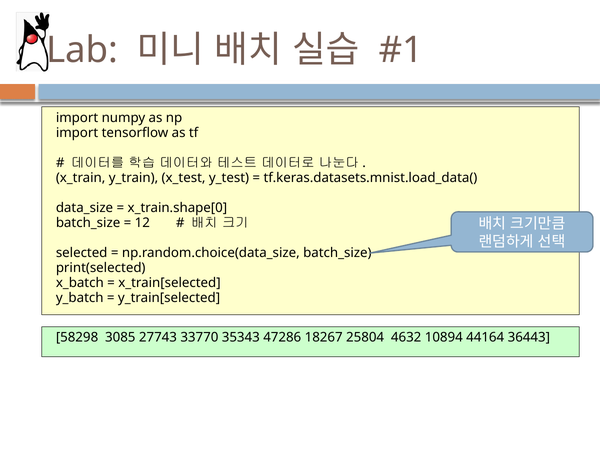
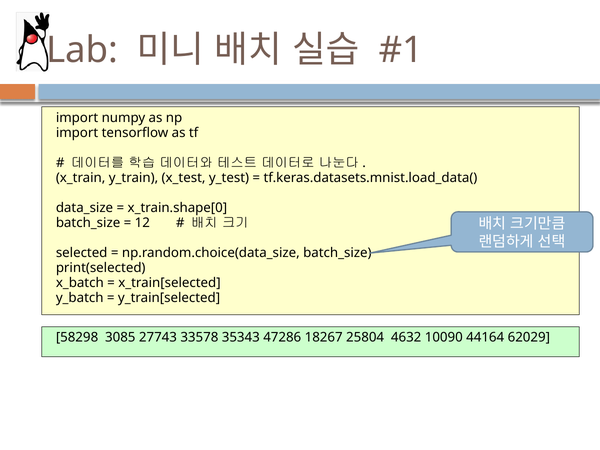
33770: 33770 -> 33578
10894: 10894 -> 10090
36443: 36443 -> 62029
